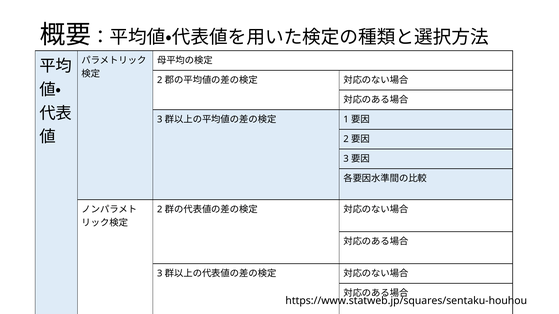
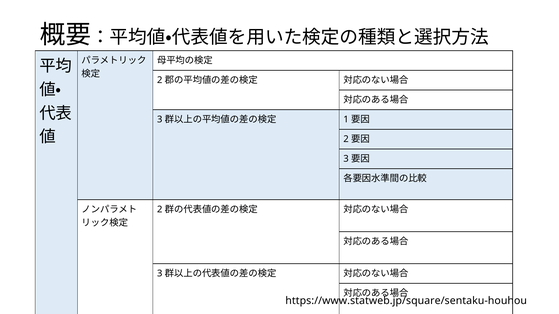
https://www.statweb.jp/squares/sentaku-houhou: https://www.statweb.jp/squares/sentaku-houhou -> https://www.statweb.jp/square/sentaku-houhou
